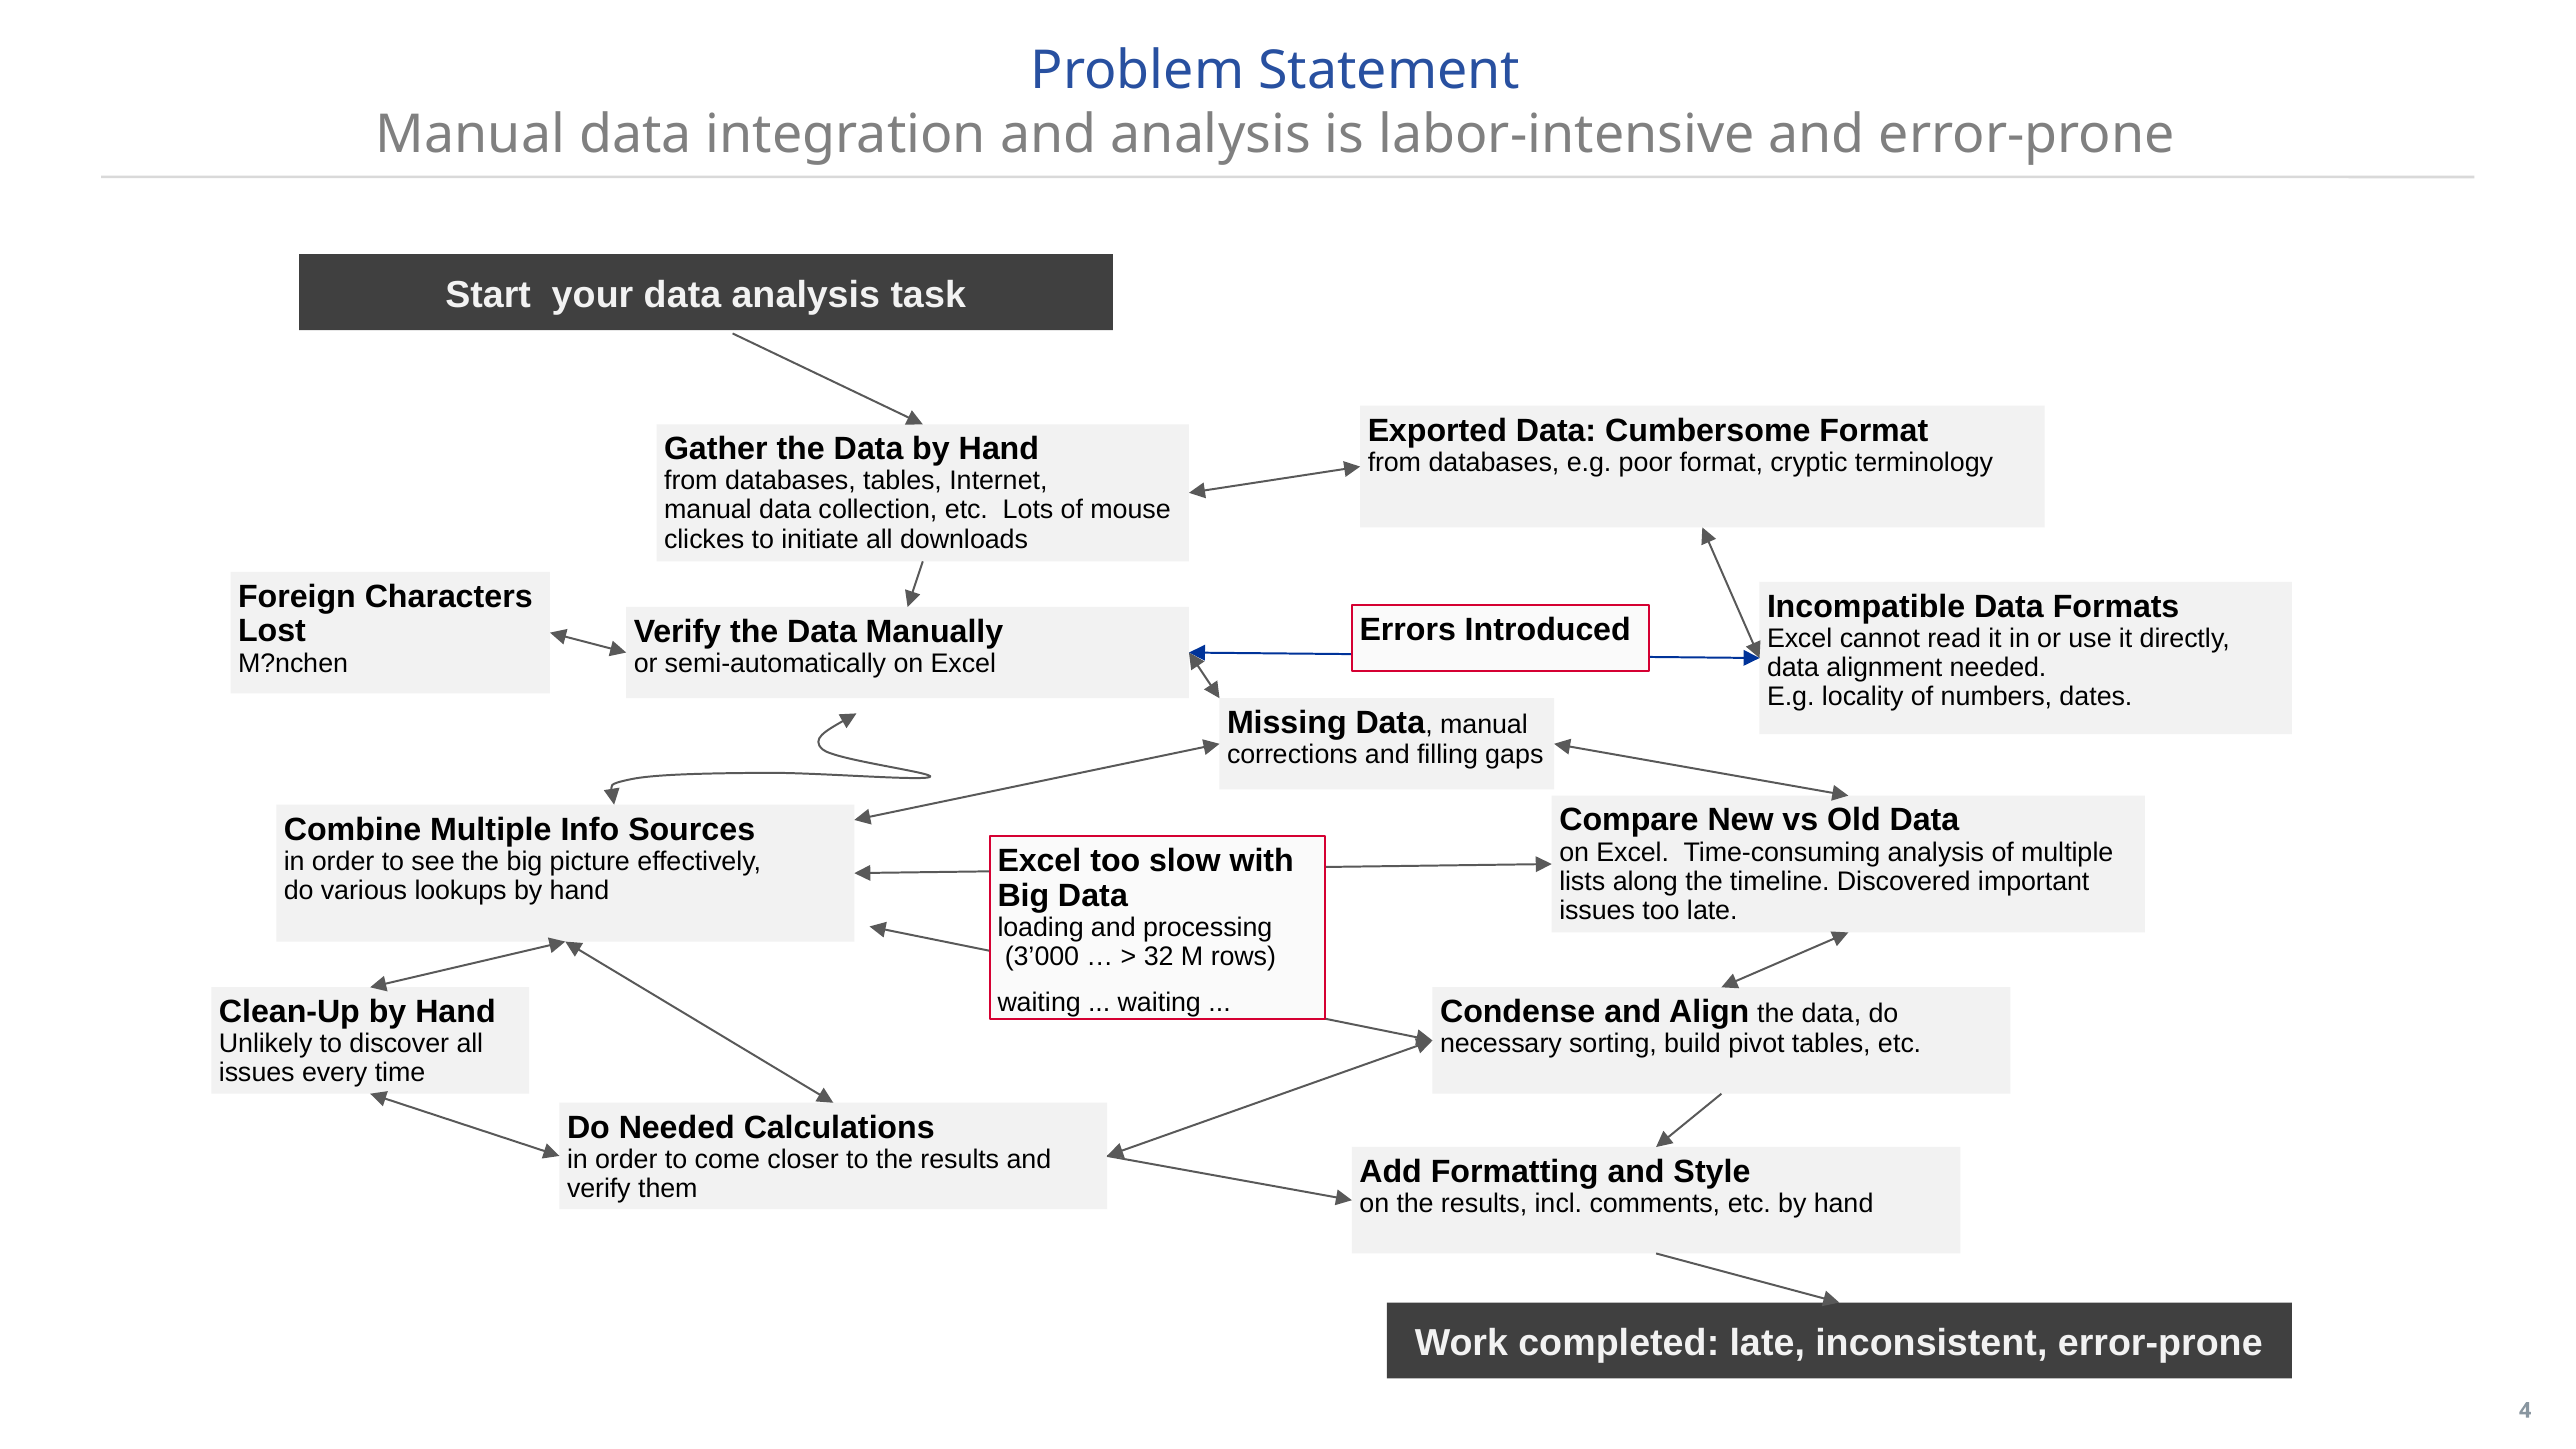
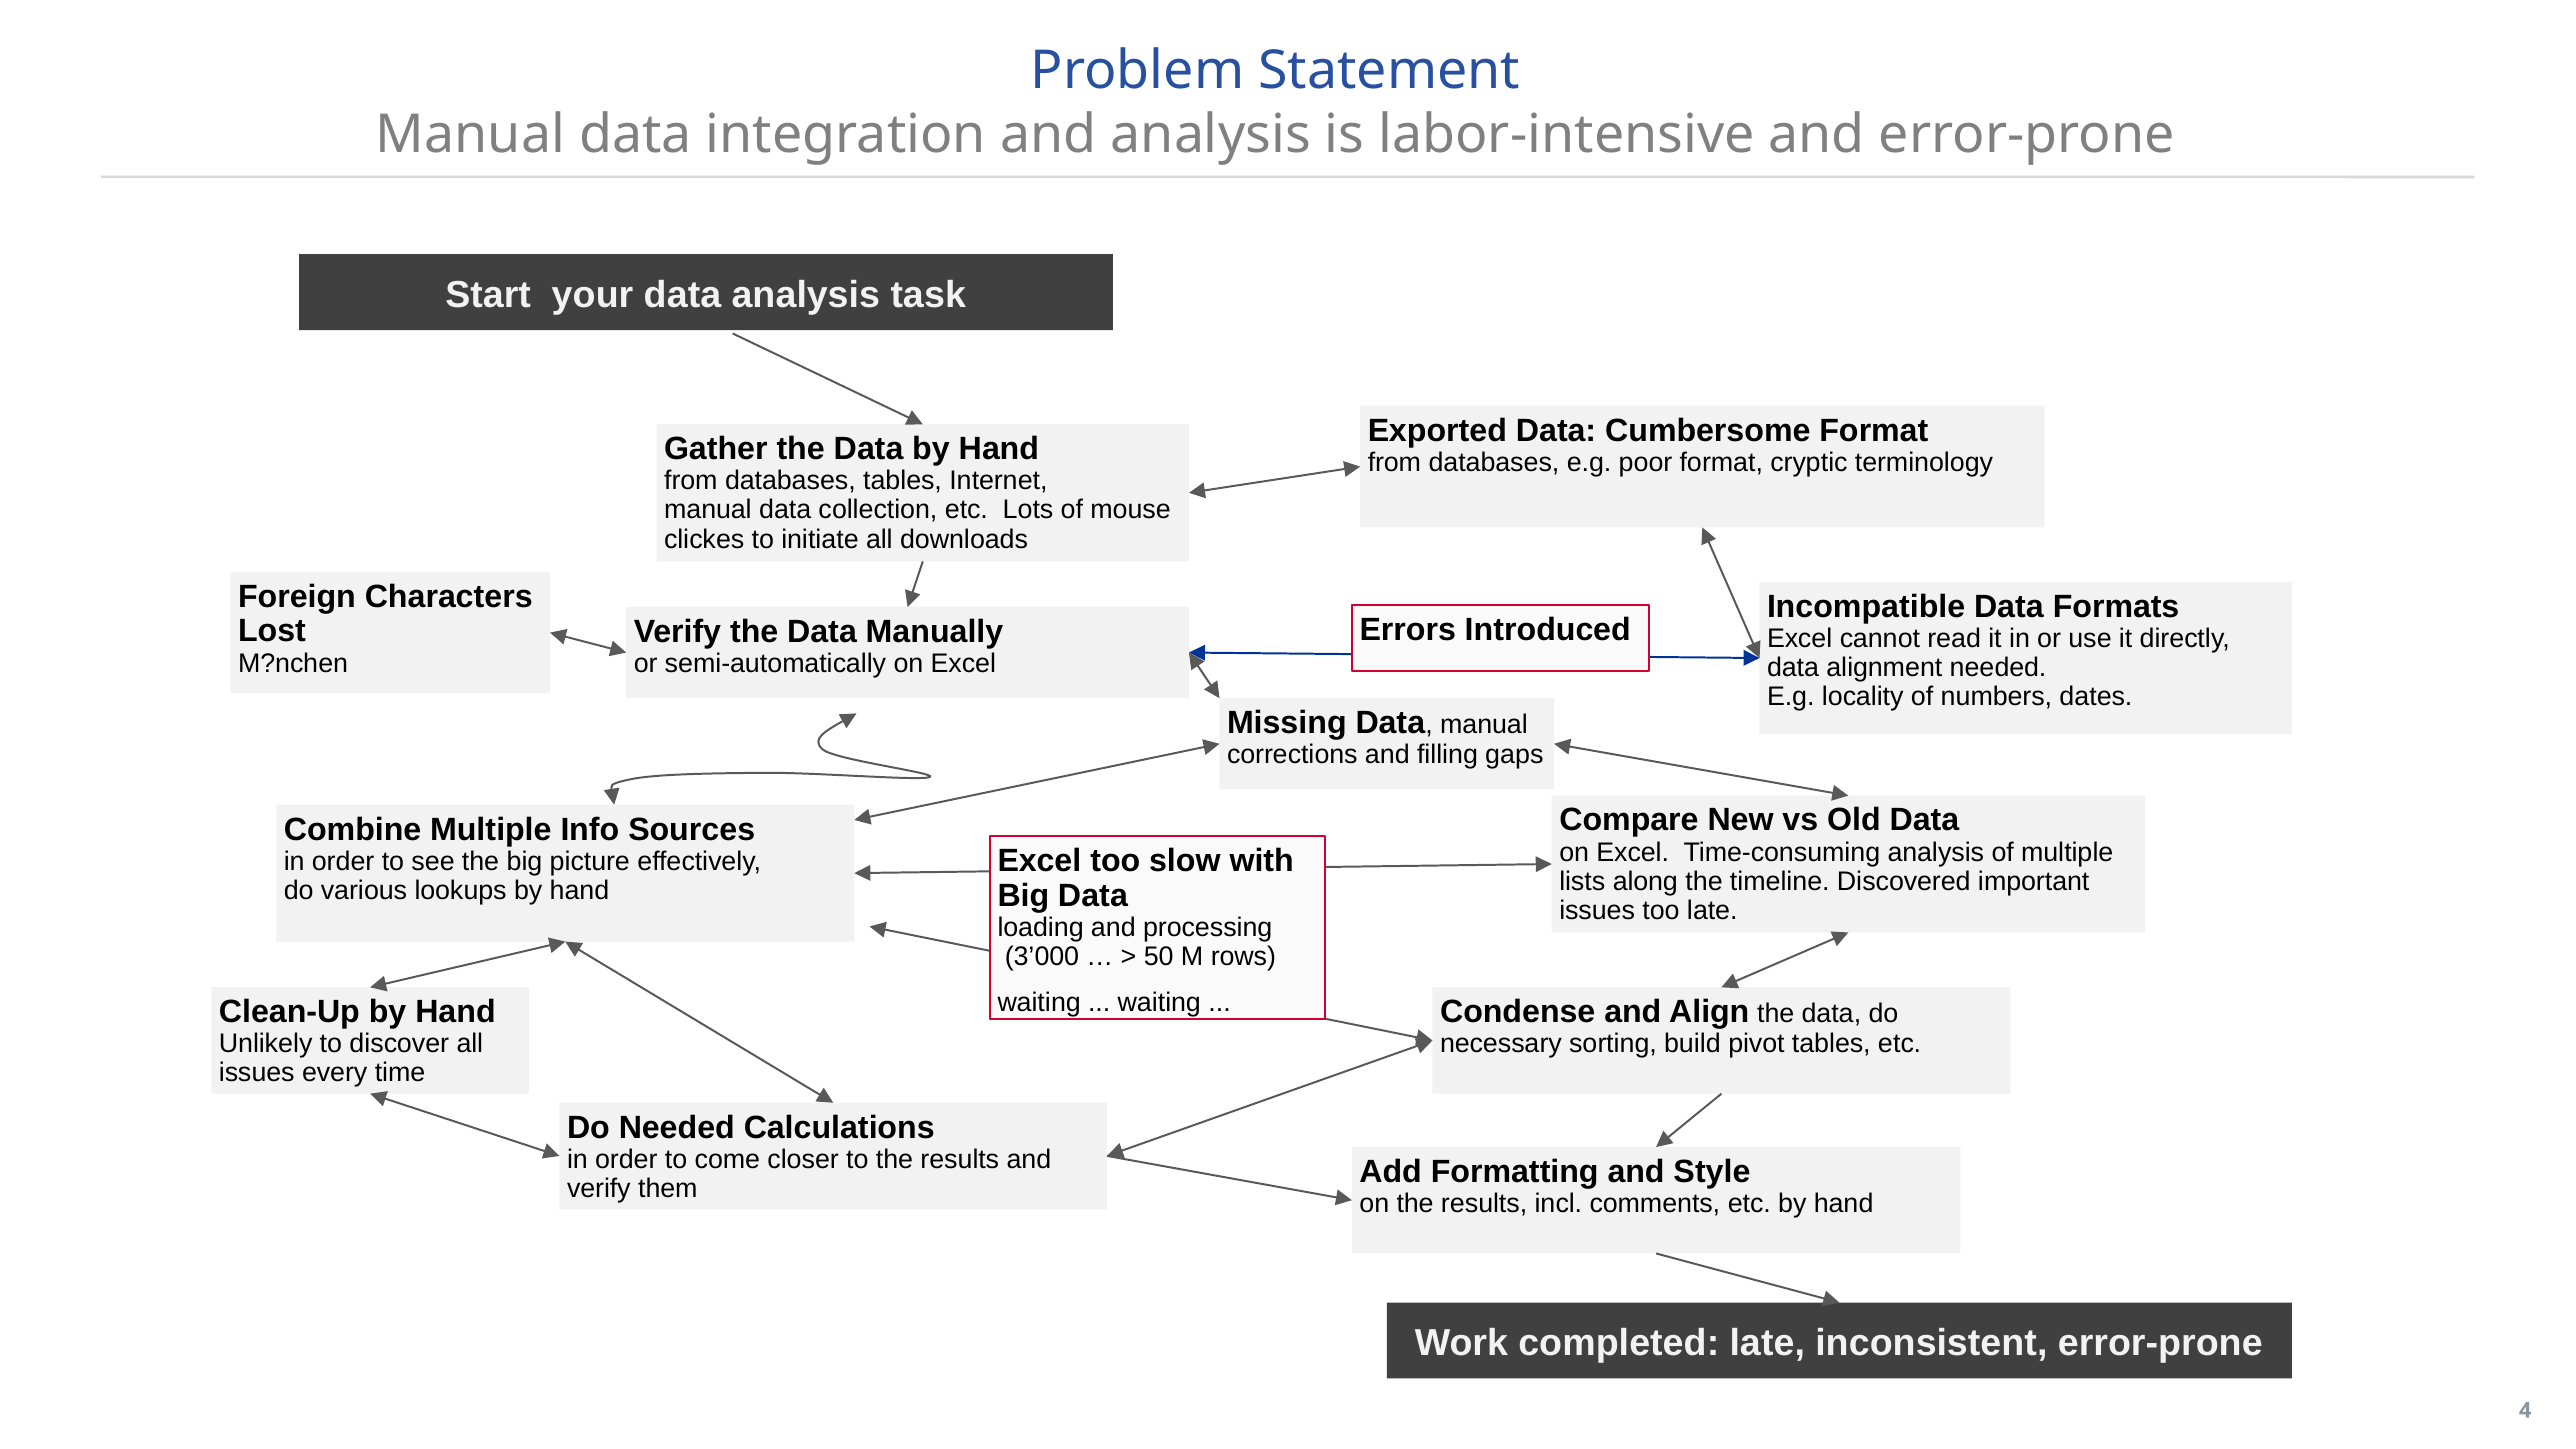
32: 32 -> 50
